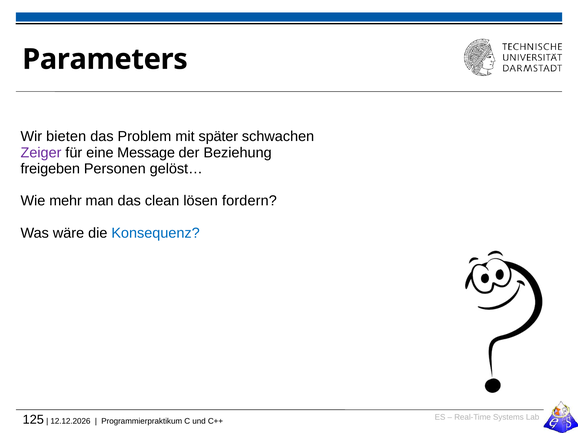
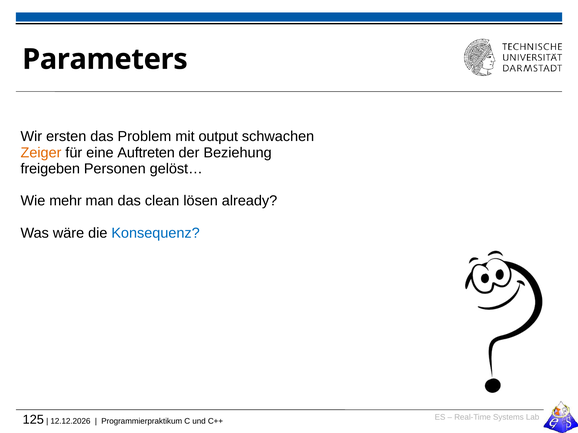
bieten: bieten -> ersten
später: später -> output
Zeiger colour: purple -> orange
Message: Message -> Auftreten
fordern: fordern -> already
